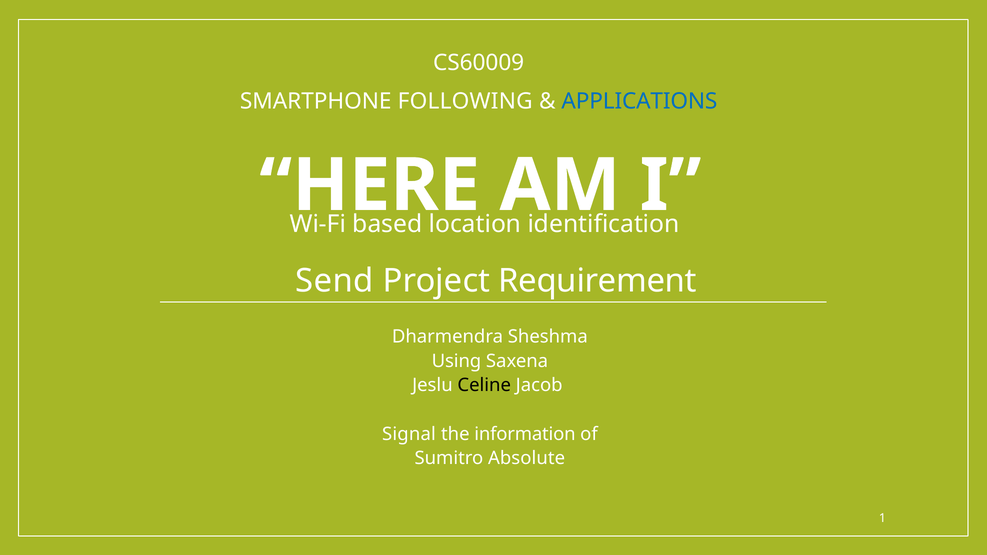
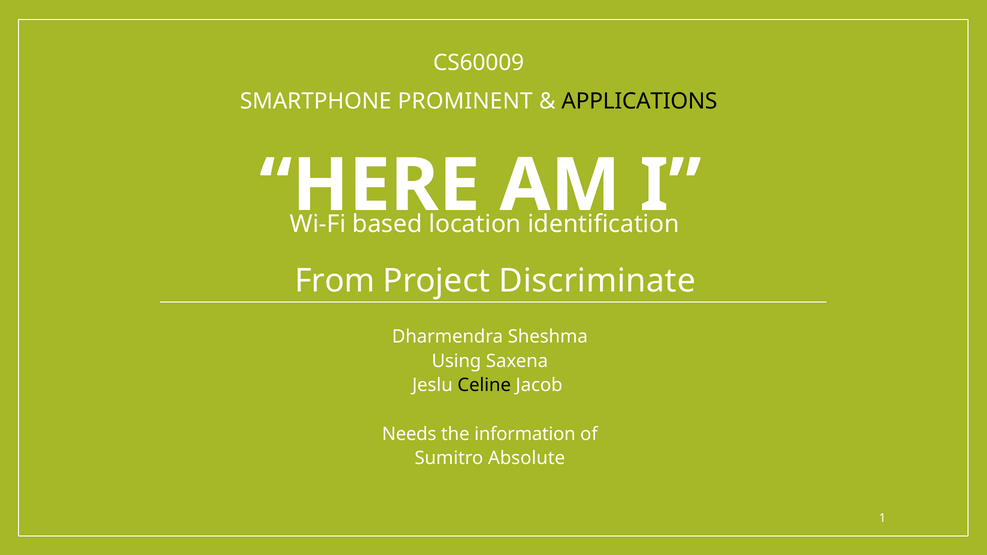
FOLLOWING: FOLLOWING -> PROMINENT
APPLICATIONS colour: blue -> black
Send: Send -> From
Requirement: Requirement -> Discriminate
Signal: Signal -> Needs
